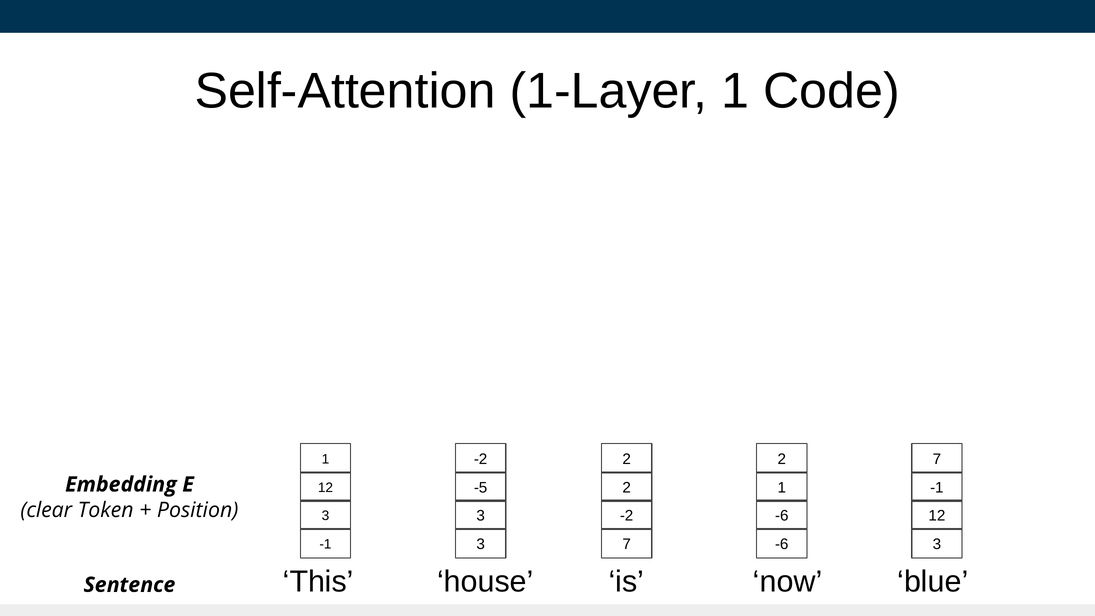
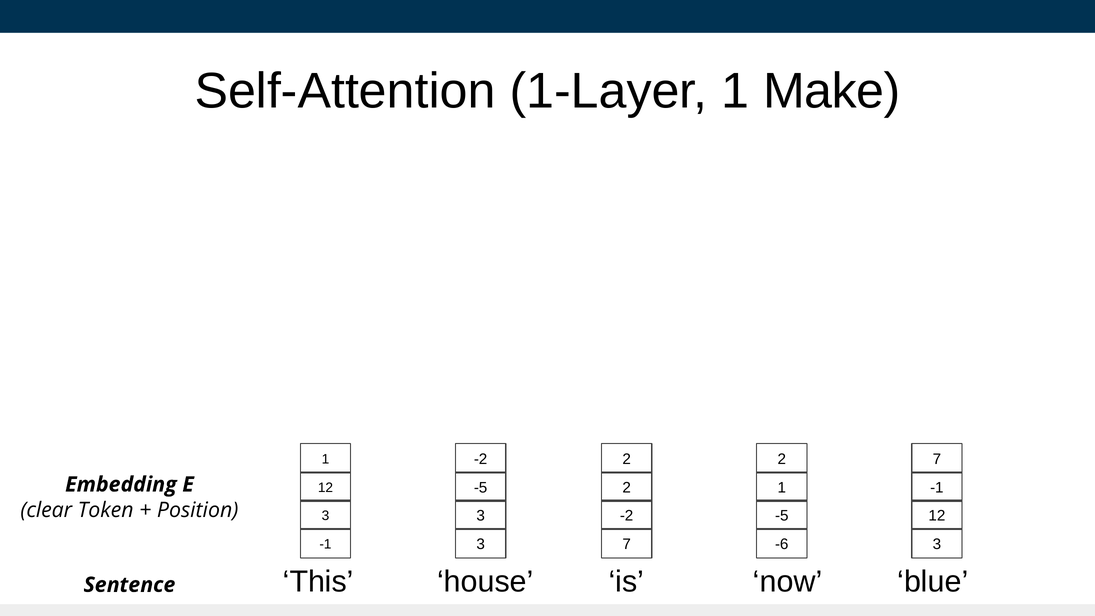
Code: Code -> Make
-6 at (782, 516): -6 -> -5
